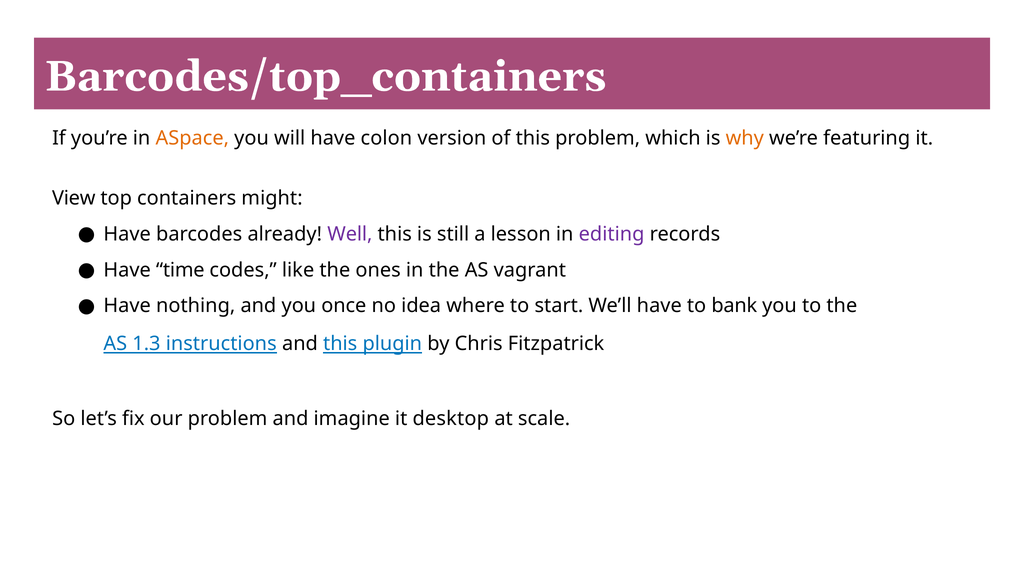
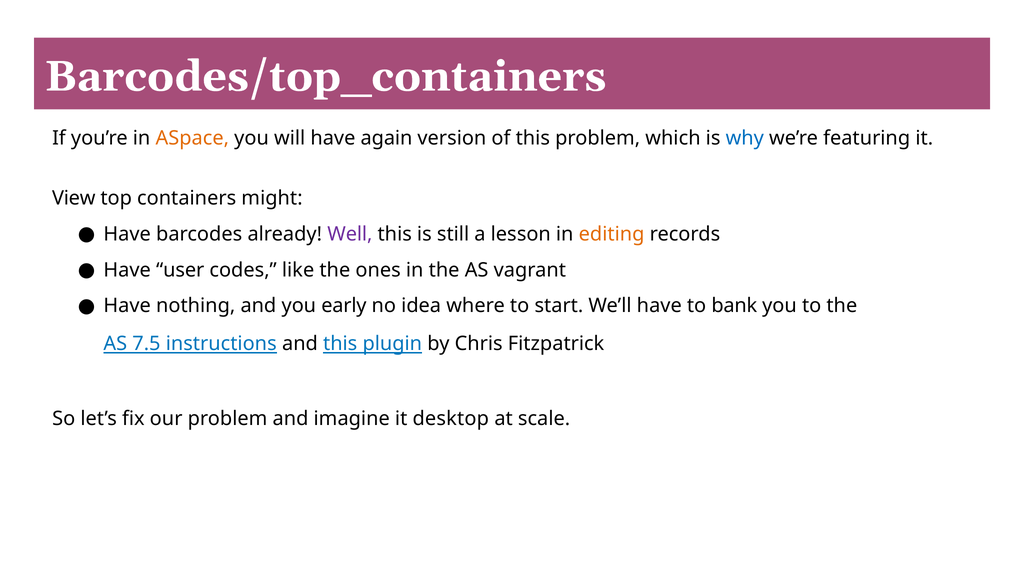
colon: colon -> again
why colour: orange -> blue
editing colour: purple -> orange
time: time -> user
once: once -> early
1.3: 1.3 -> 7.5
